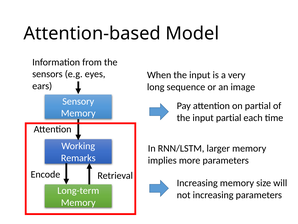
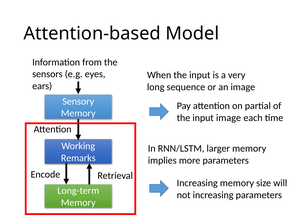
input partial: partial -> image
